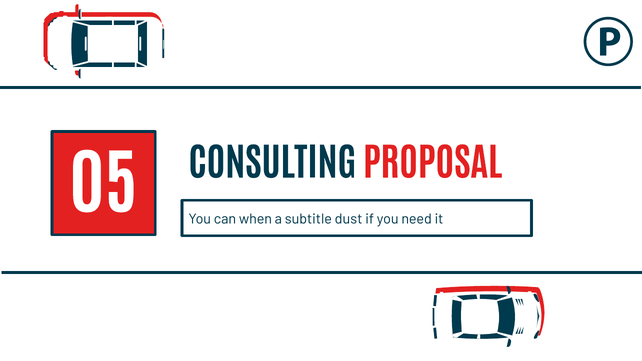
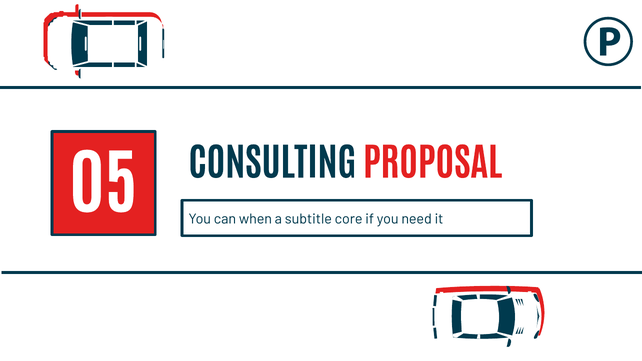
dust: dust -> core
